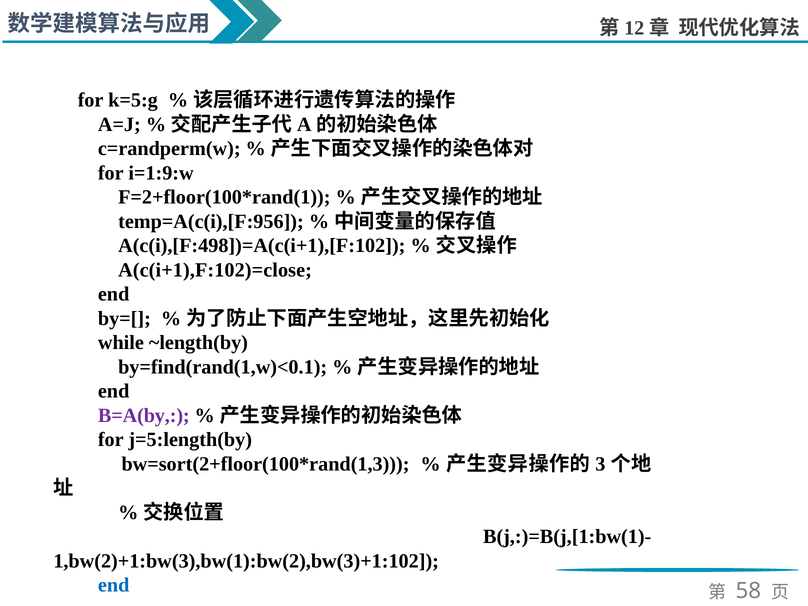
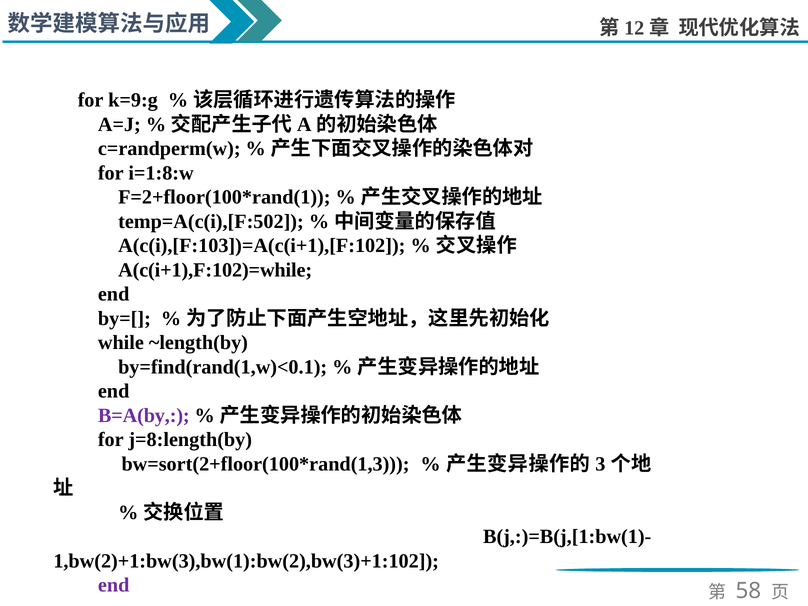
k=5:g: k=5:g -> k=9:g
i=1:9:w: i=1:9:w -> i=1:8:w
temp=A(c(i),[F:956: temp=A(c(i),[F:956 -> temp=A(c(i),[F:502
A(c(i),[F:498])=A(c(i+1),[F:102: A(c(i),[F:498])=A(c(i+1),[F:102 -> A(c(i),[F:103])=A(c(i+1),[F:102
A(c(i+1),F:102)=close: A(c(i+1),F:102)=close -> A(c(i+1),F:102)=while
j=5:length(by: j=5:length(by -> j=8:length(by
end at (114, 585) colour: blue -> purple
